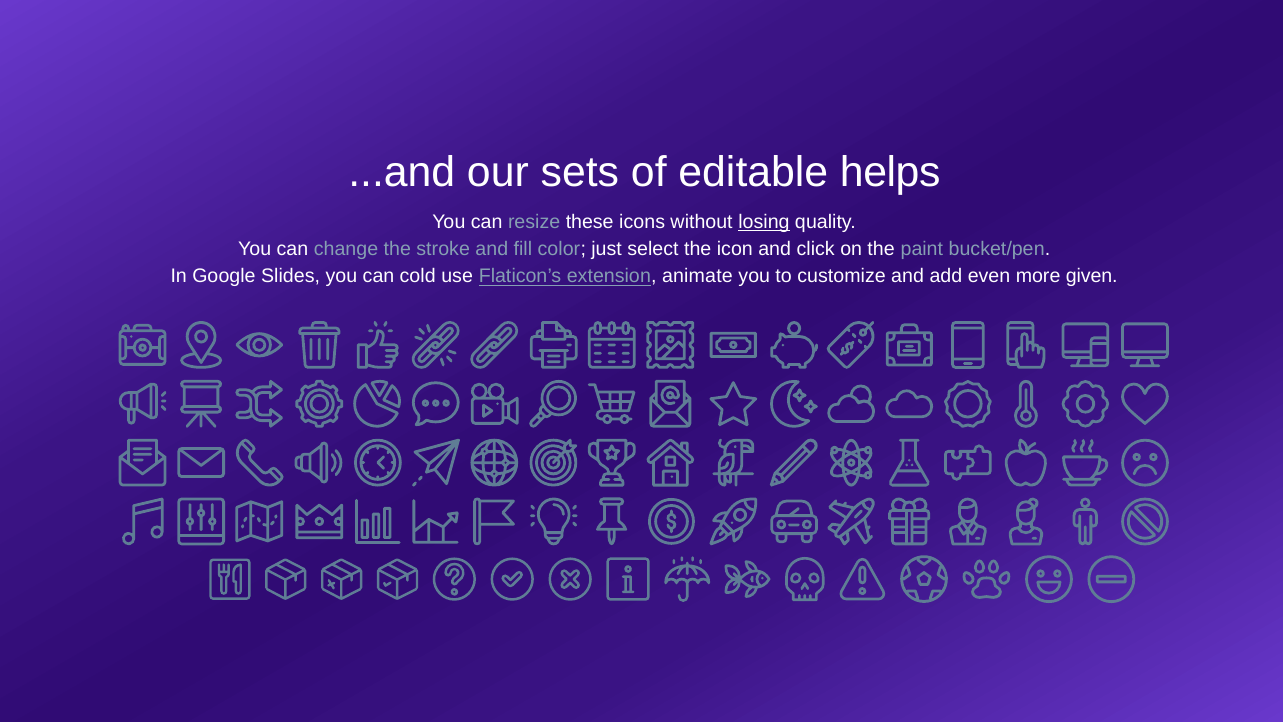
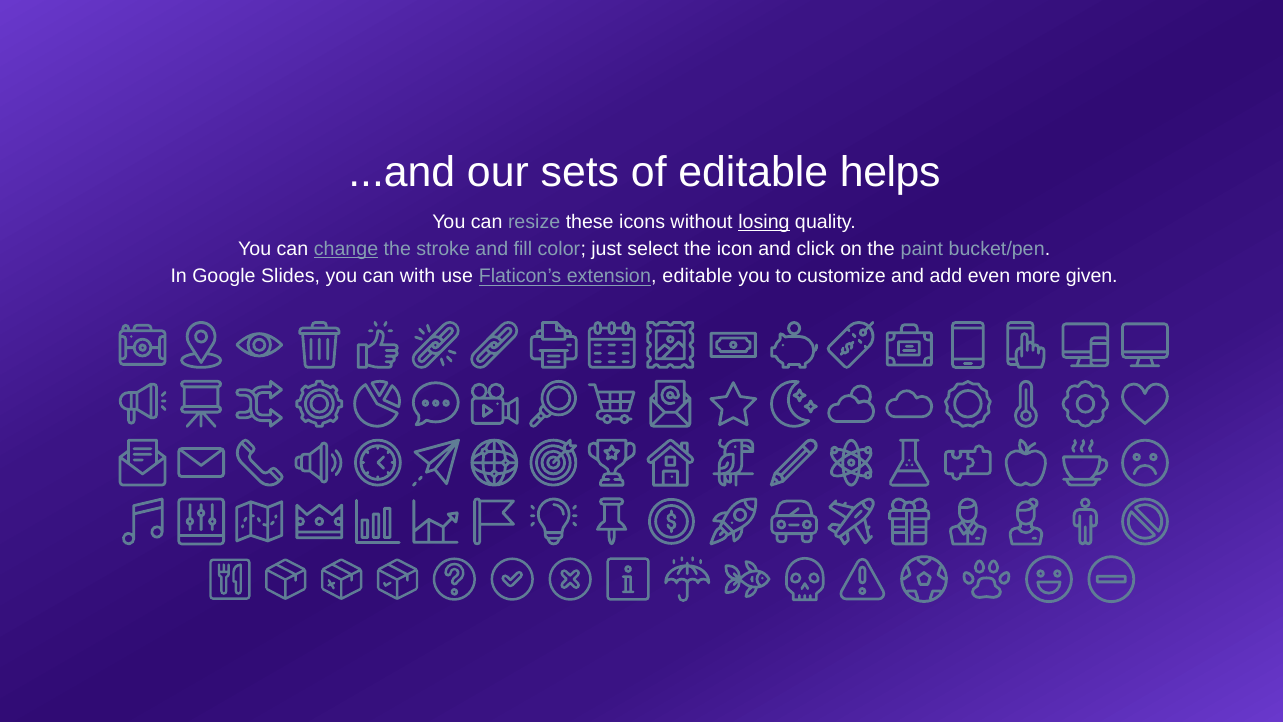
change underline: none -> present
cold: cold -> with
extension animate: animate -> editable
